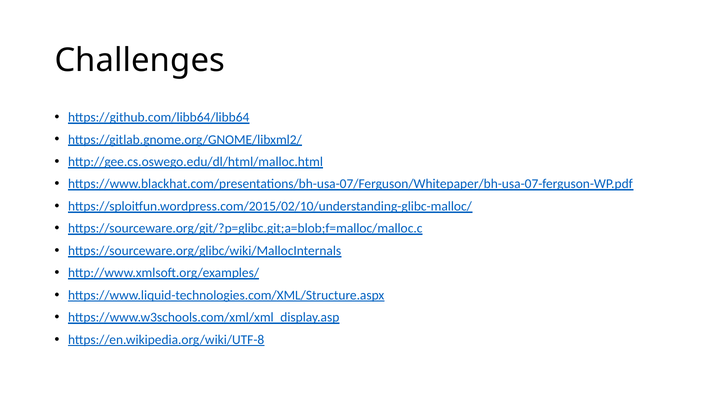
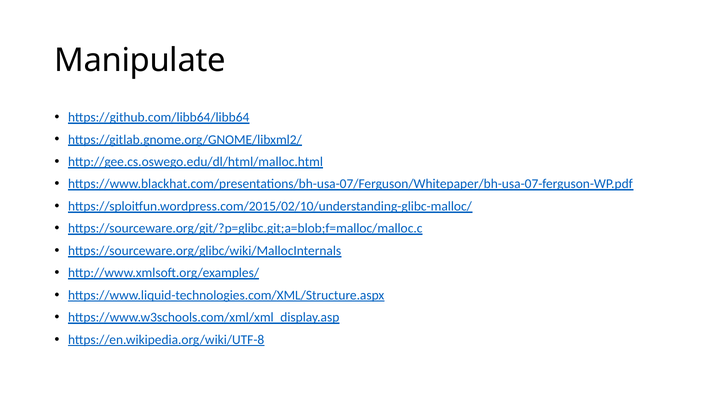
Challenges: Challenges -> Manipulate
